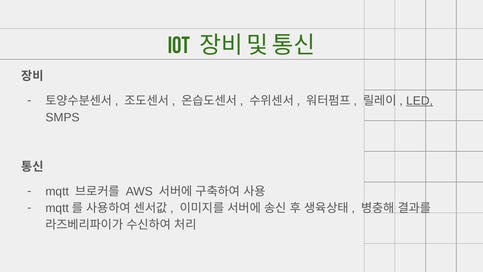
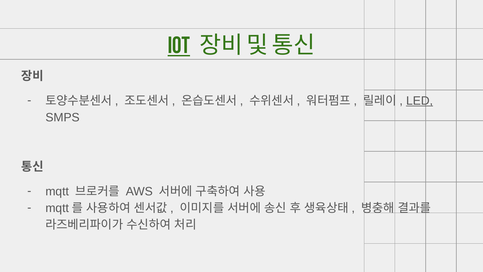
Iot underline: none -> present
